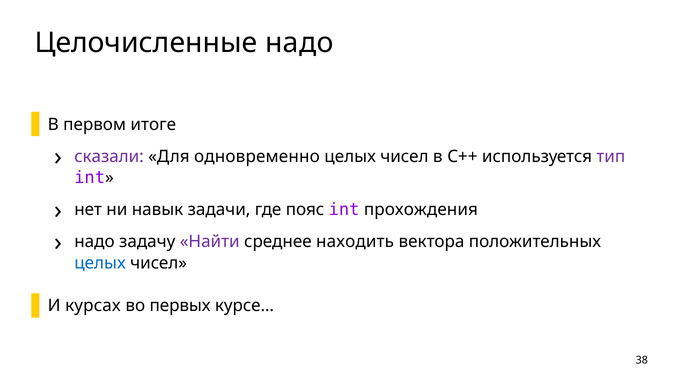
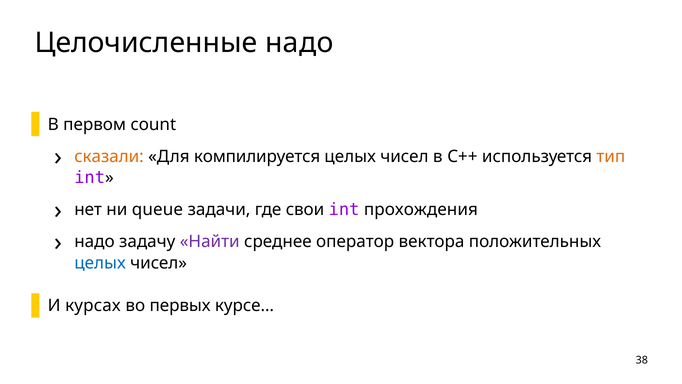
итоге: итоге -> count
сказали colour: purple -> orange
одновременно: одновременно -> компилируется
тип colour: purple -> orange
навык: навык -> queue
пояс: пояс -> свои
находить: находить -> оператор
